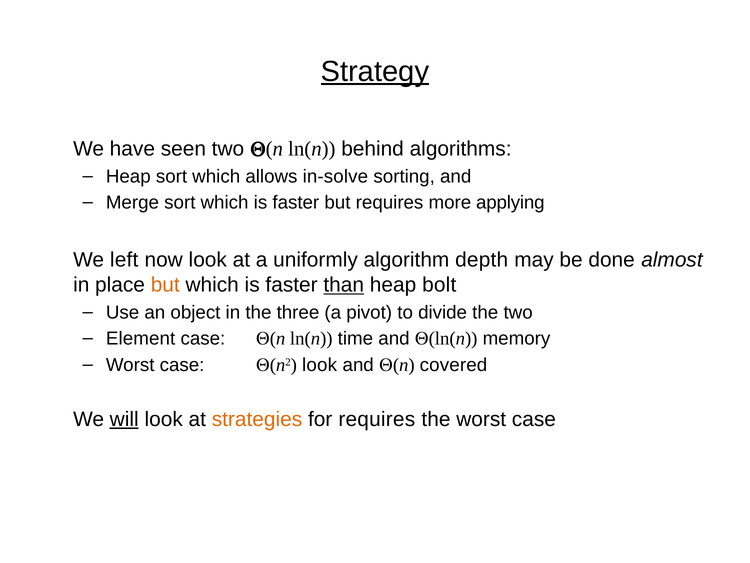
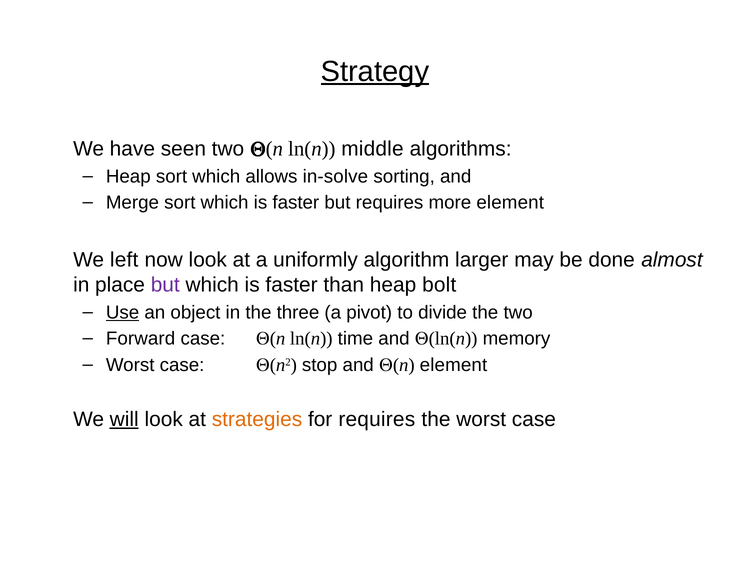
behind: behind -> middle
more applying: applying -> element
depth: depth -> larger
but at (165, 285) colour: orange -> purple
than underline: present -> none
Use underline: none -> present
Element: Element -> Forward
Q(n2 look: look -> stop
Q(n covered: covered -> element
